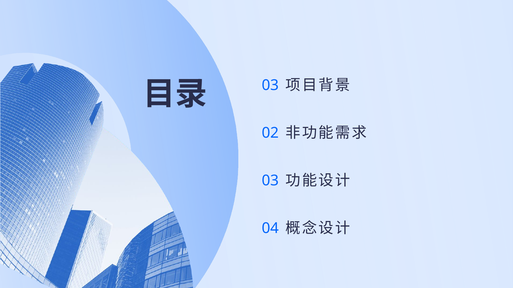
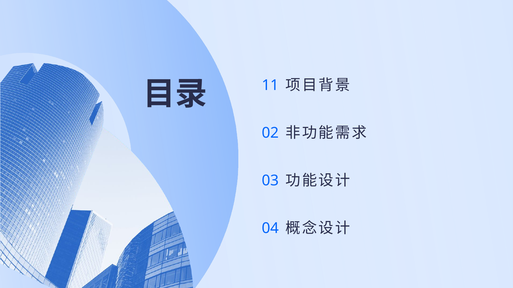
03 at (270, 85): 03 -> 11
